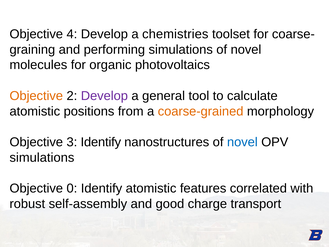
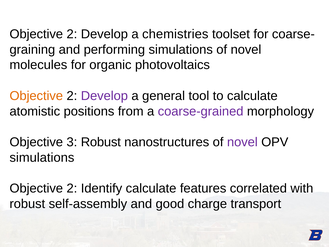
4 at (72, 34): 4 -> 2
coarse-grained colour: orange -> purple
3 Identify: Identify -> Robust
novel at (242, 142) colour: blue -> purple
0 at (72, 188): 0 -> 2
Identify atomistic: atomistic -> calculate
